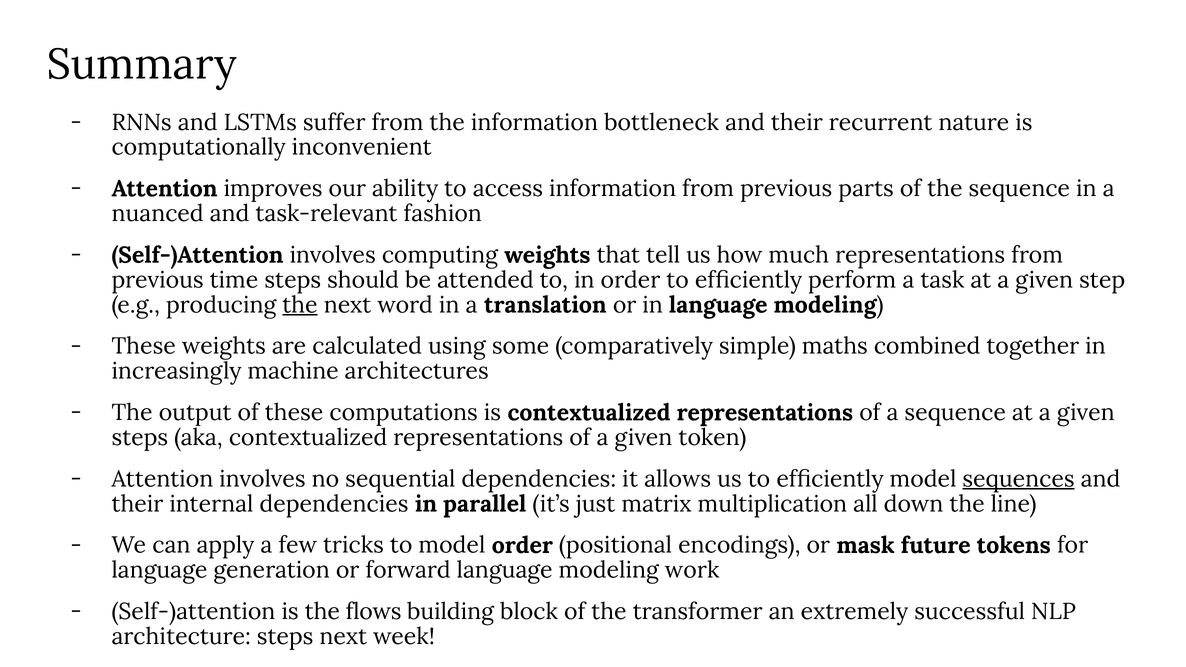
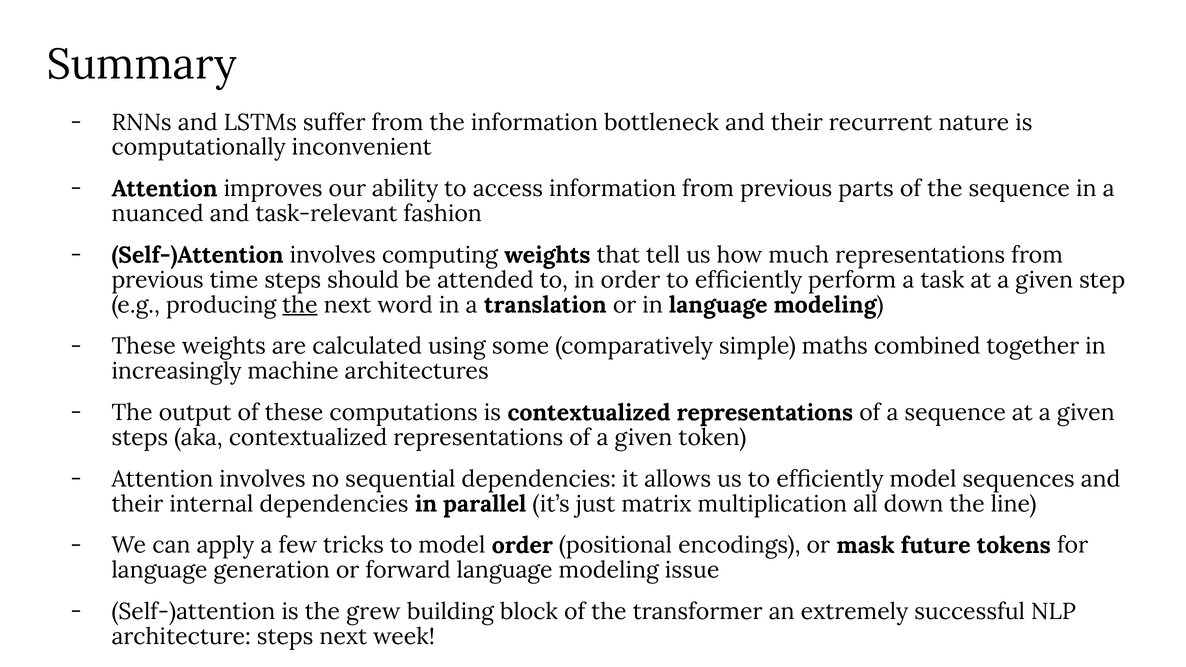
sequences underline: present -> none
work: work -> issue
flows: flows -> grew
